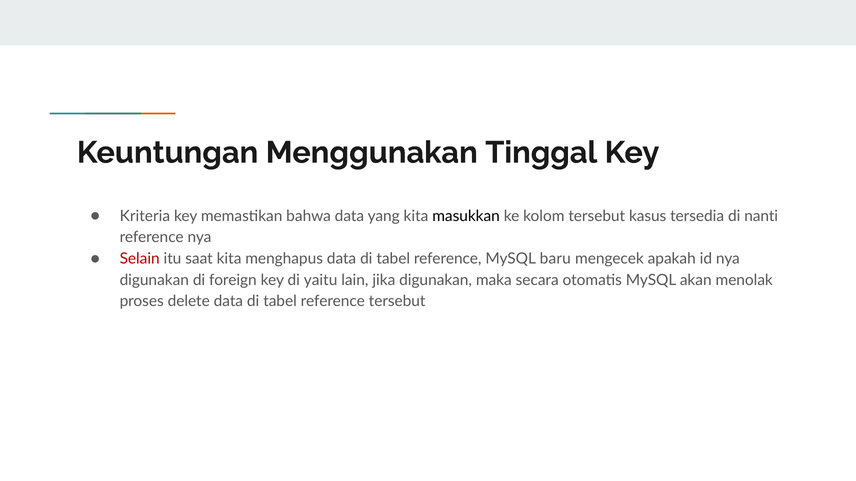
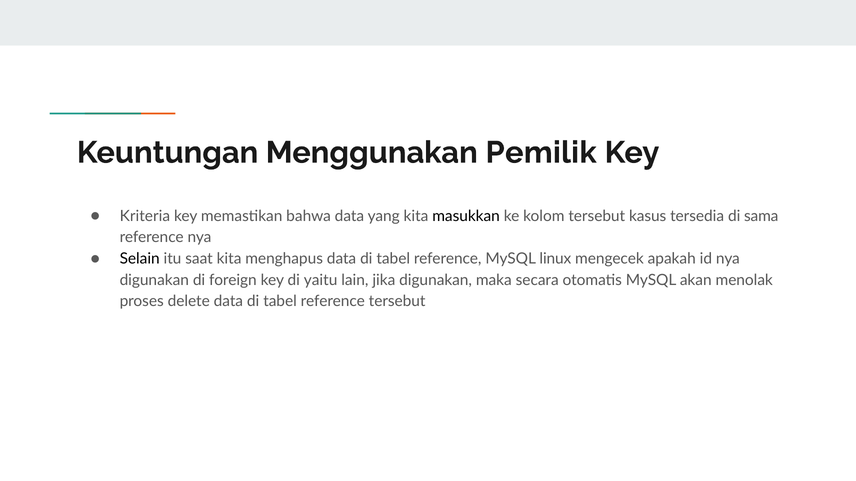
Tinggal: Tinggal -> Pemilik
nanti: nanti -> sama
Selain colour: red -> black
baru: baru -> linux
